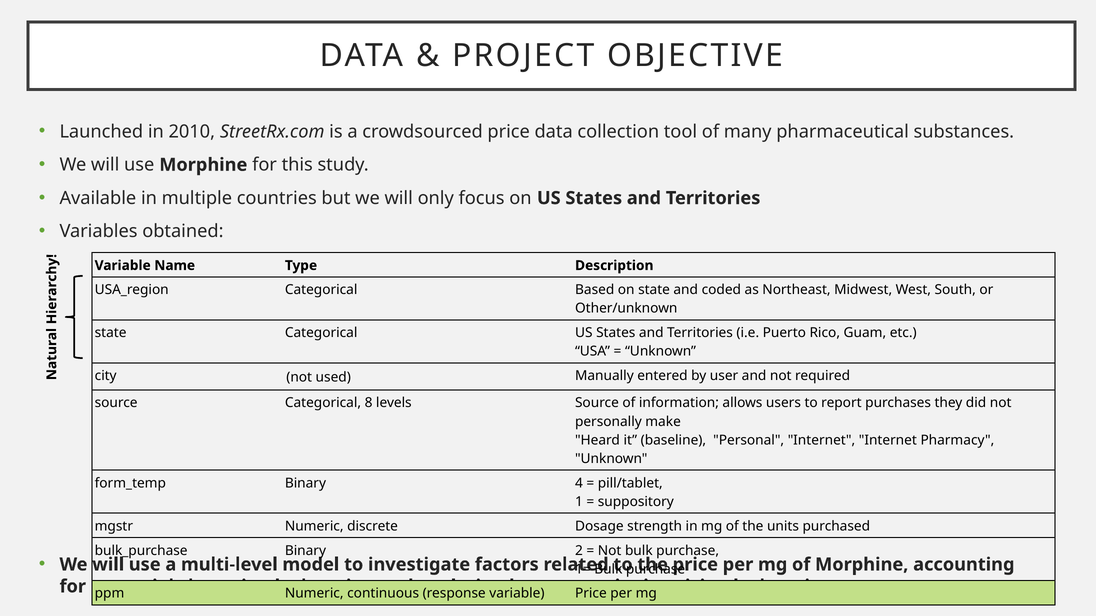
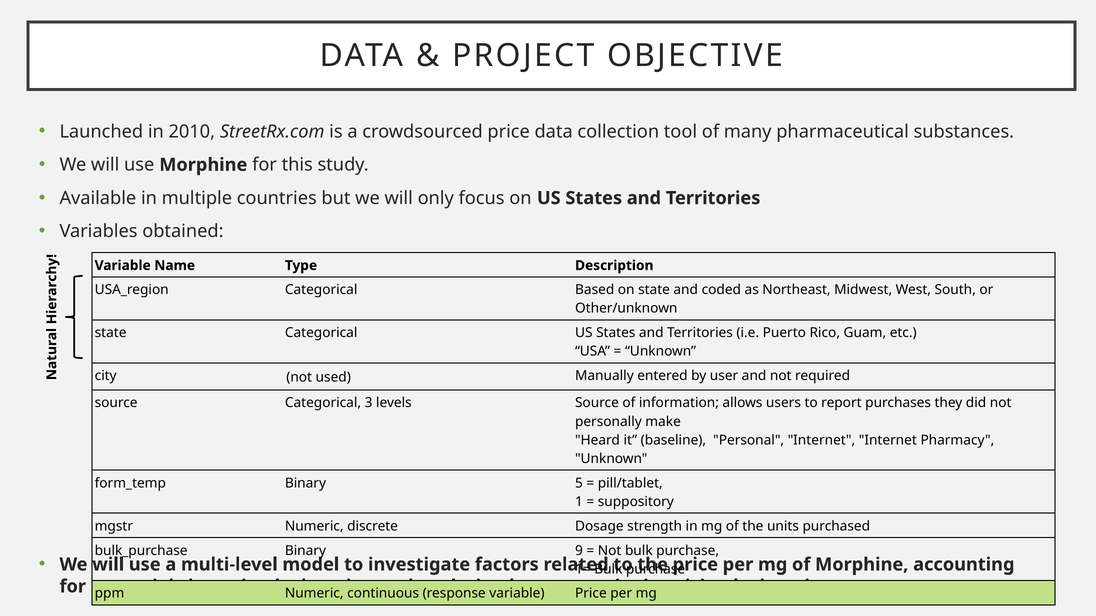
8: 8 -> 3
4: 4 -> 5
2: 2 -> 9
